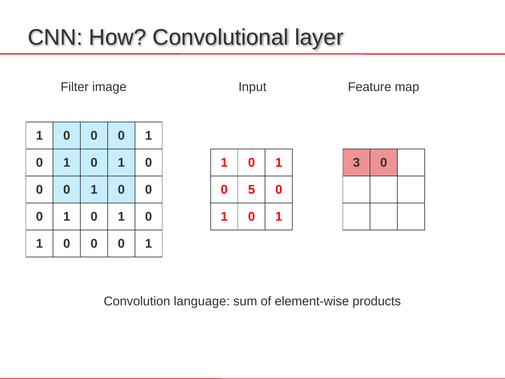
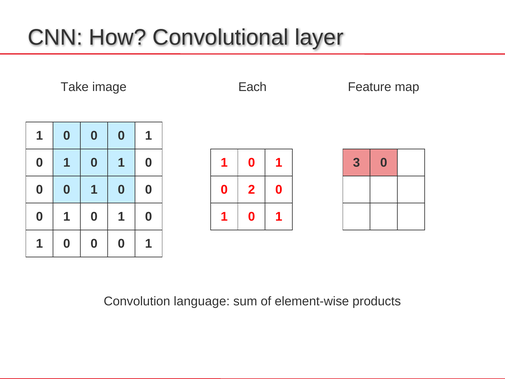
Filter: Filter -> Take
Input: Input -> Each
5: 5 -> 2
